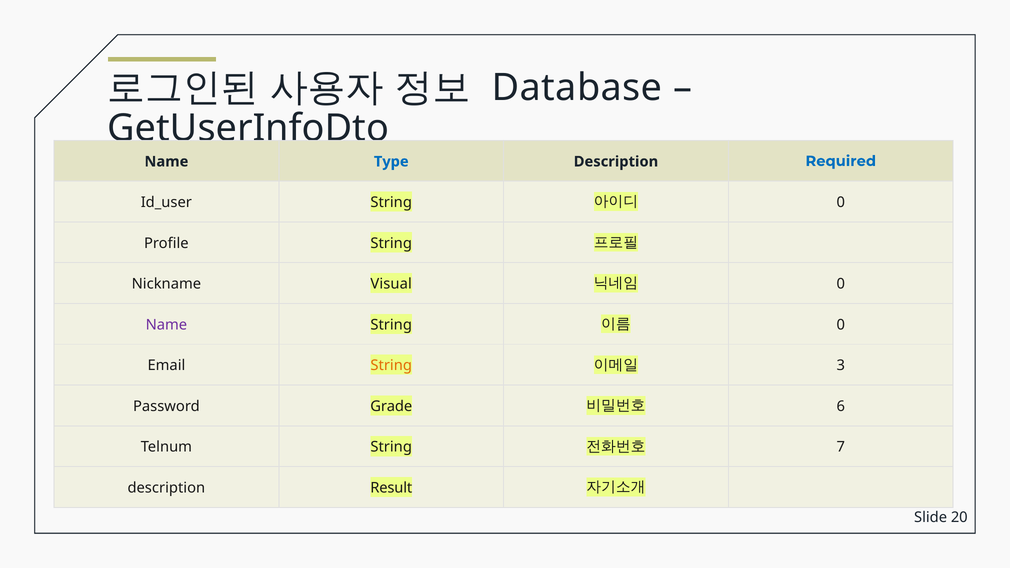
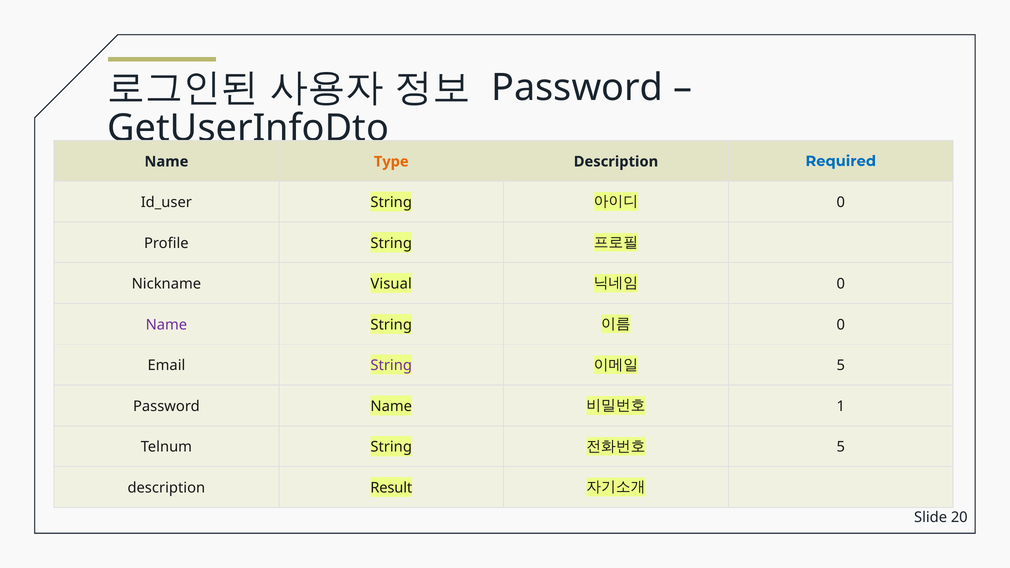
Database at (577, 88): Database -> Password
Type colour: blue -> orange
String at (391, 366) colour: orange -> purple
3 at (841, 366): 3 -> 5
Password Grade: Grade -> Name
6: 6 -> 1
7 at (841, 447): 7 -> 5
